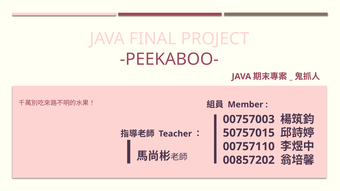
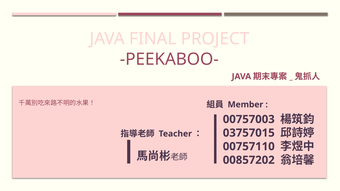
50757015: 50757015 -> 03757015
